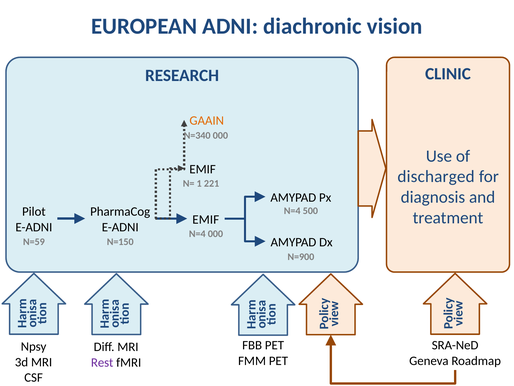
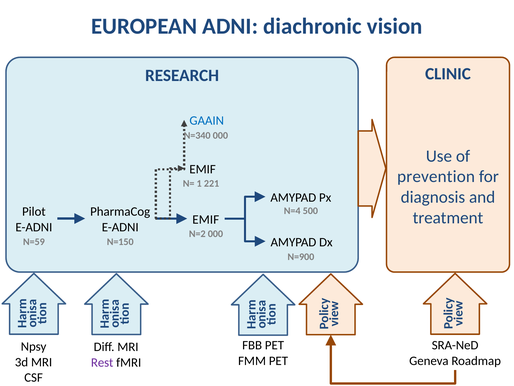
GAAIN colour: orange -> blue
discharged: discharged -> prevention
N=4 at (197, 234): N=4 -> N=2
